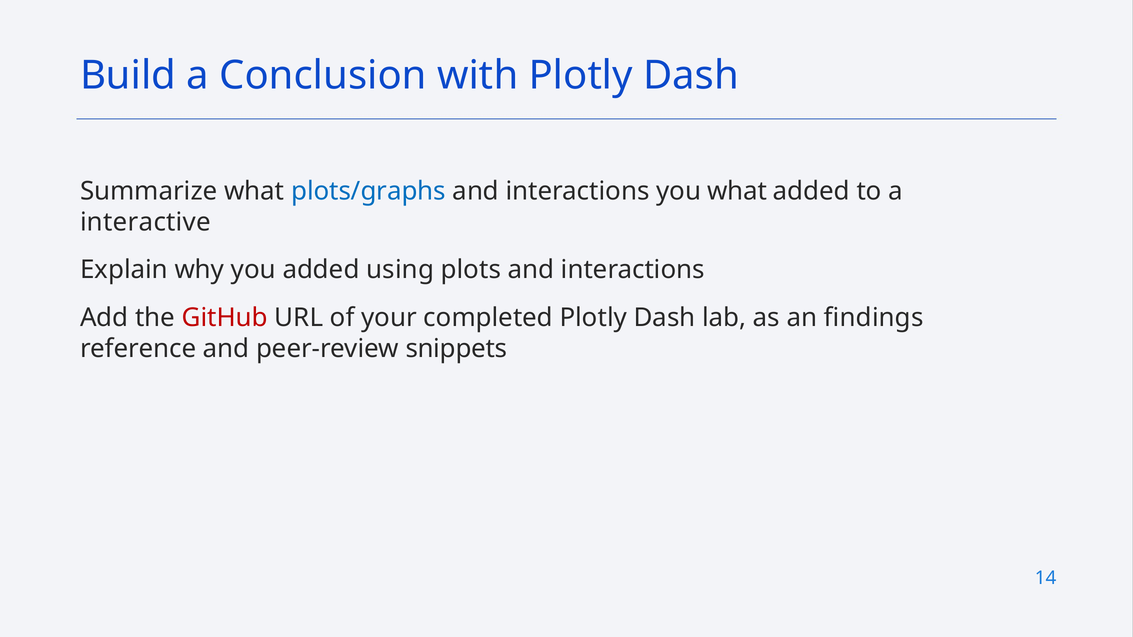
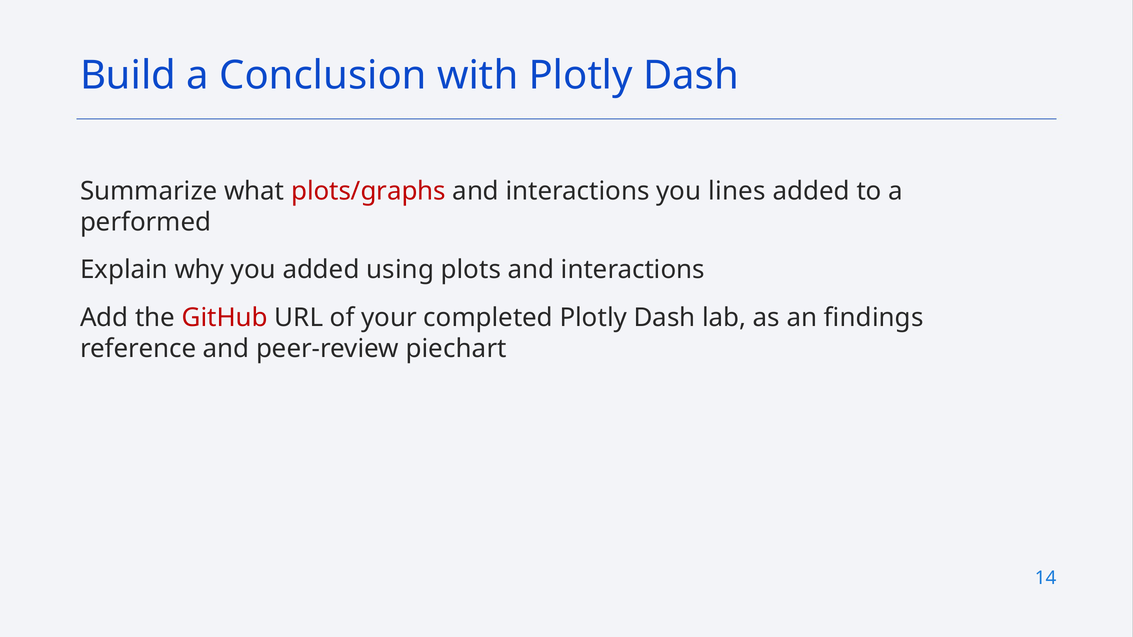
plots/graphs colour: blue -> red
you what: what -> lines
interactive: interactive -> performed
snippets: snippets -> piechart
